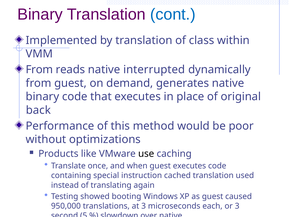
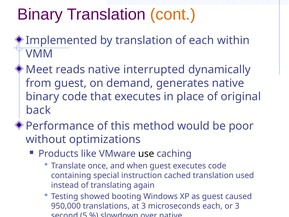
cont colour: blue -> orange
of class: class -> each
From at (39, 70): From -> Meet
